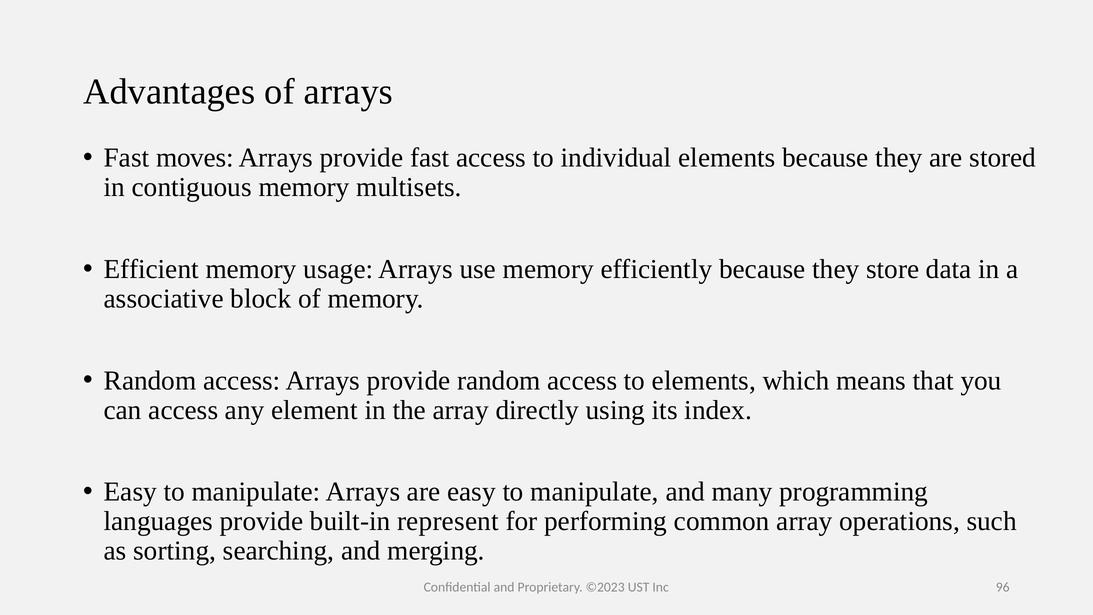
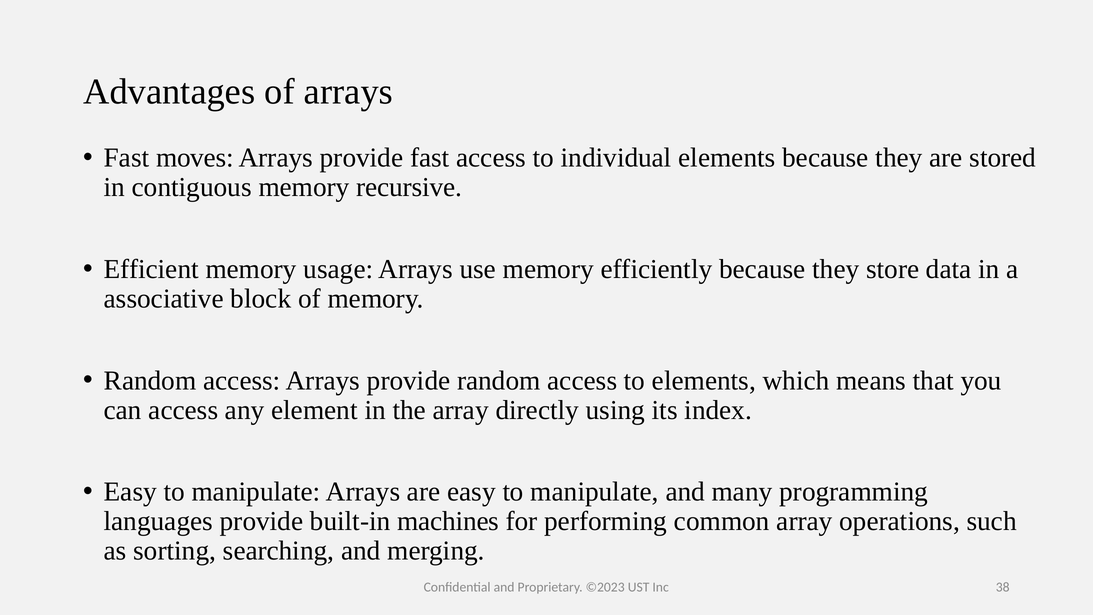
multisets: multisets -> recursive
represent: represent -> machines
96: 96 -> 38
